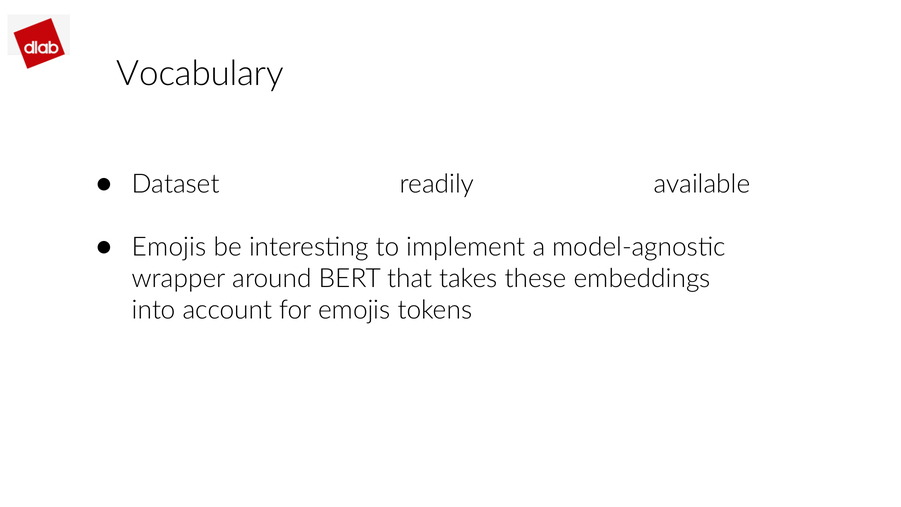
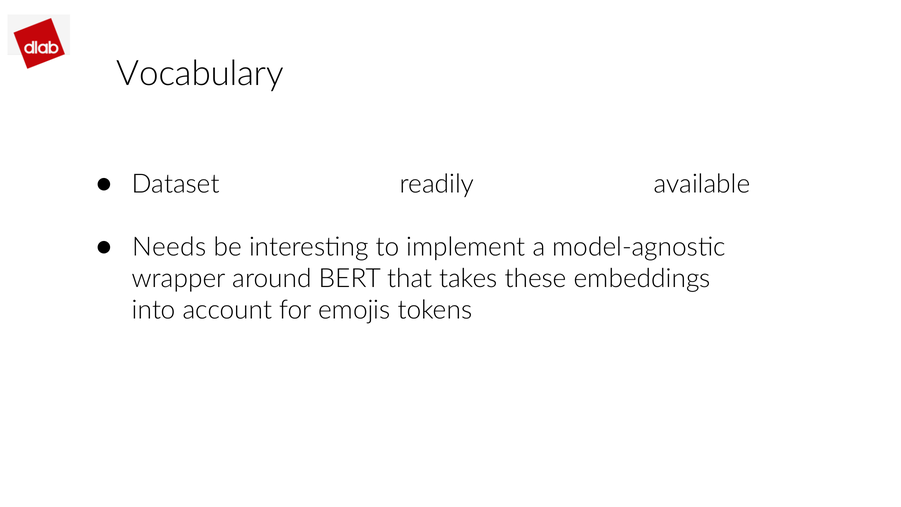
Emojis at (169, 247): Emojis -> Needs
